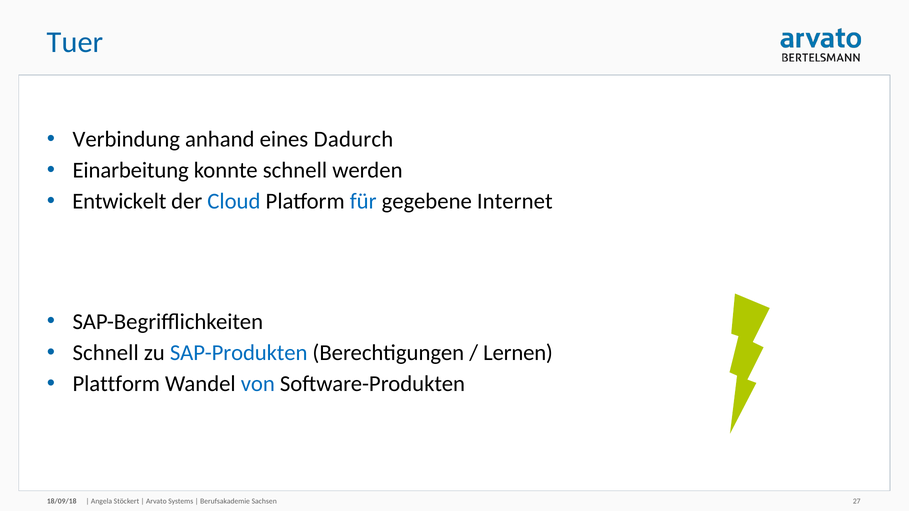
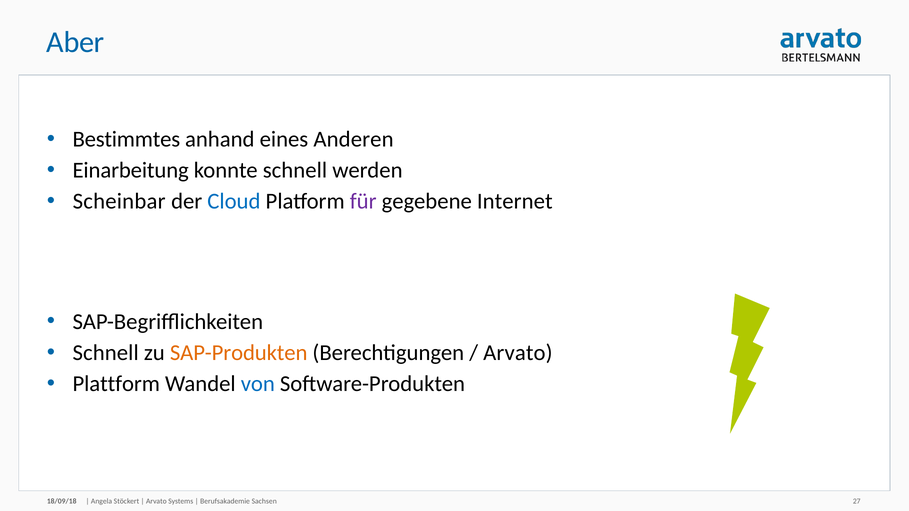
Tuer: Tuer -> Aber
Verbindung: Verbindung -> Bestimmtes
Dadurch: Dadurch -> Anderen
Entwickelt: Entwickelt -> Scheinbar
für colour: blue -> purple
SAP-Produkten colour: blue -> orange
Lernen at (518, 353): Lernen -> Arvato
